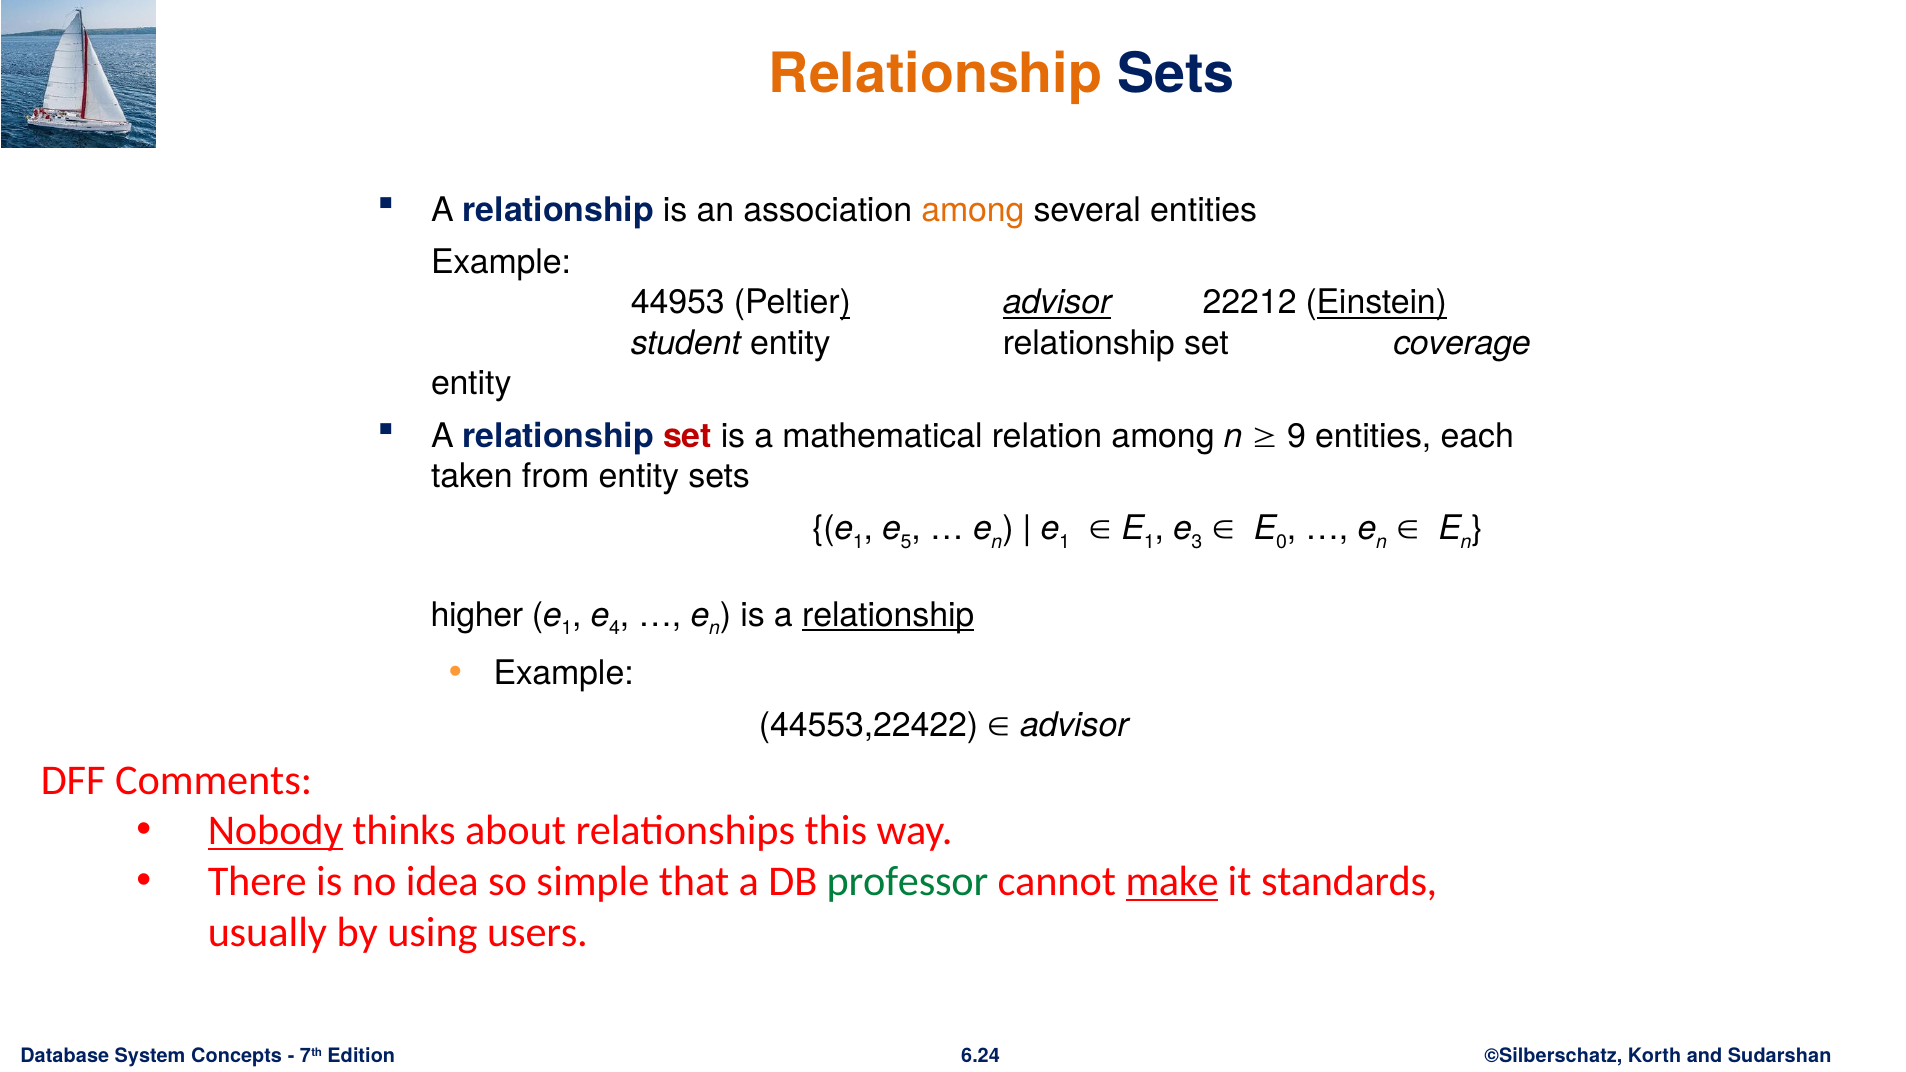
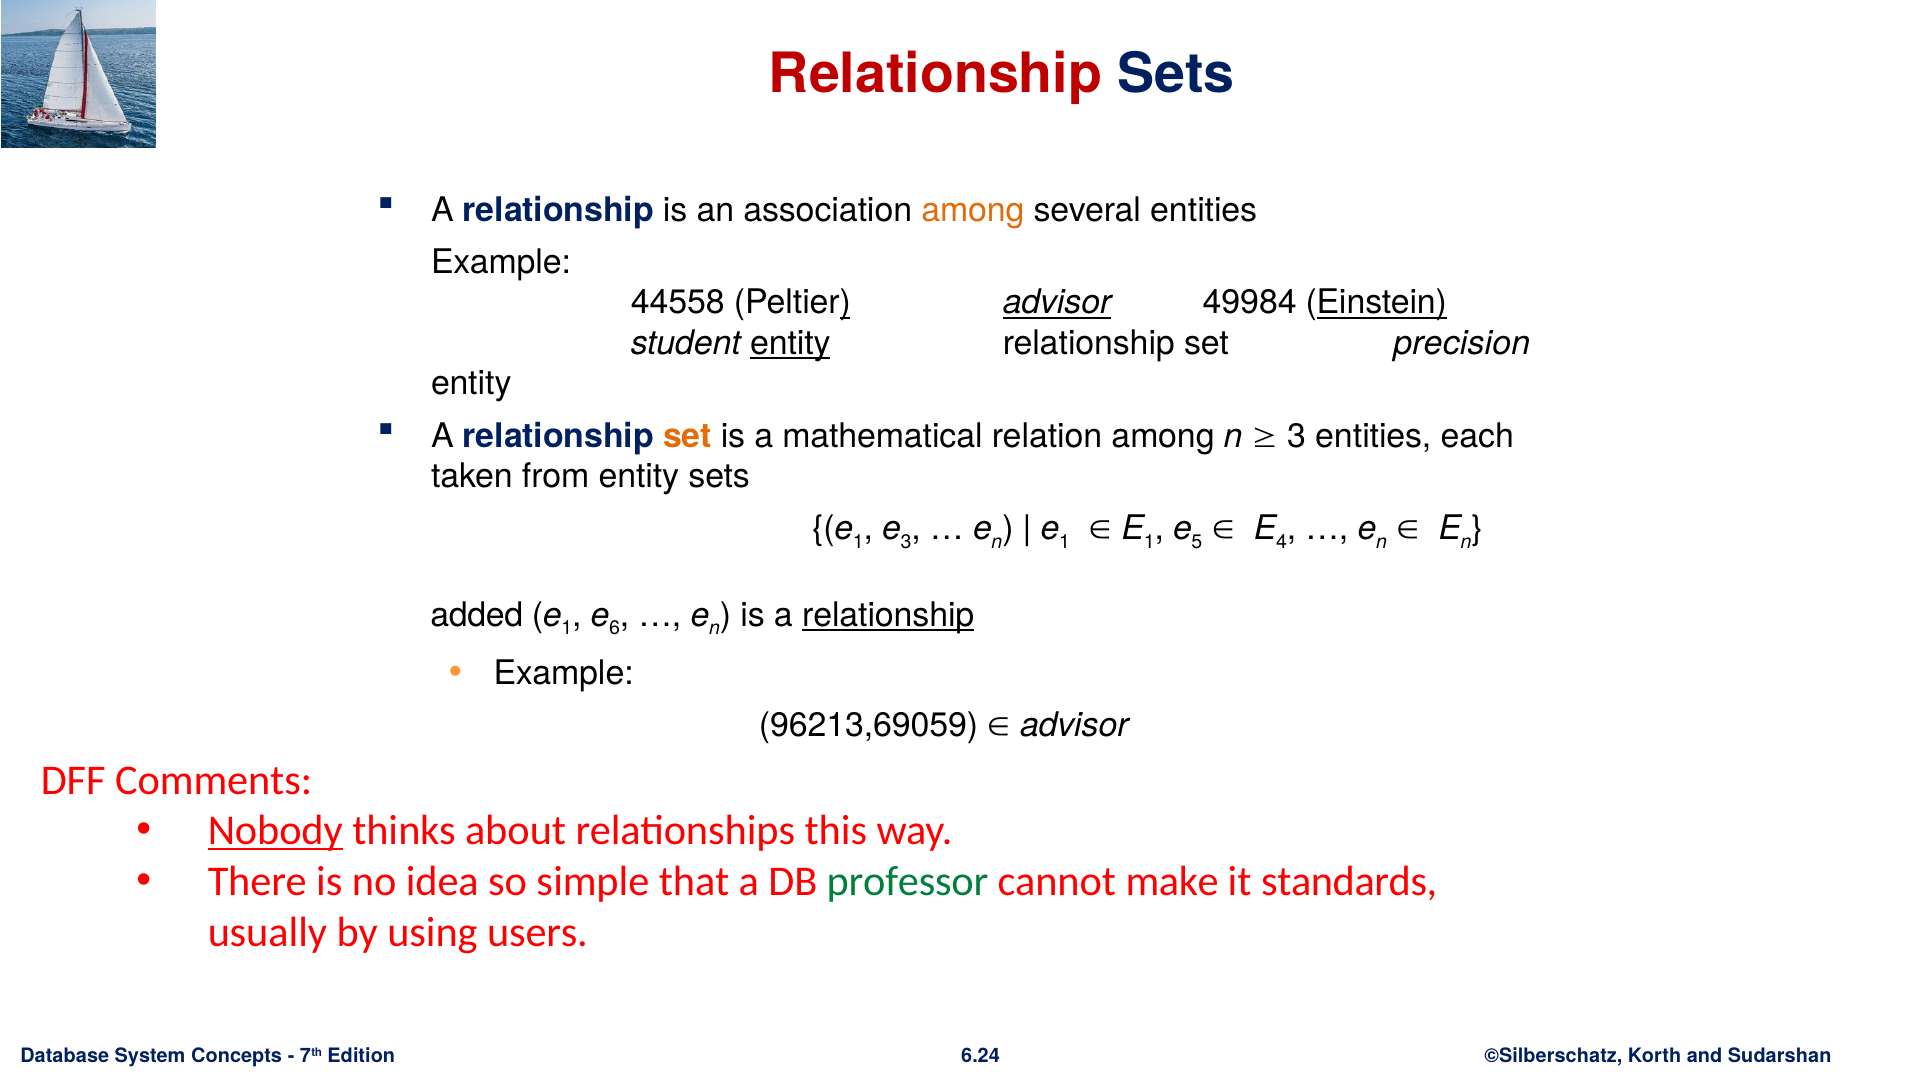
Relationship at (936, 75) colour: orange -> red
44953: 44953 -> 44558
22212: 22212 -> 49984
entity at (790, 343) underline: none -> present
coverage: coverage -> precision
set at (687, 436) colour: red -> orange
9 at (1297, 436): 9 -> 3
5 at (906, 542): 5 -> 3
3: 3 -> 5
0: 0 -> 4
higher: higher -> added
4: 4 -> 6
44553,22422: 44553,22422 -> 96213,69059
make underline: present -> none
